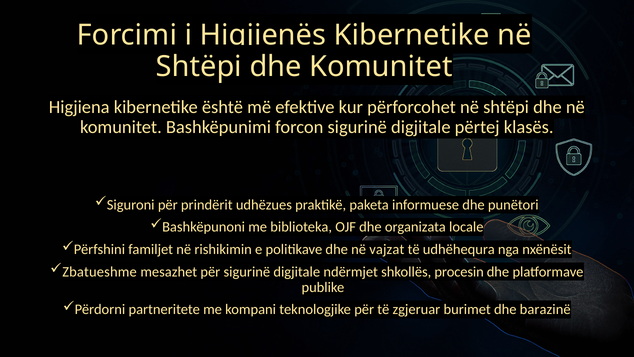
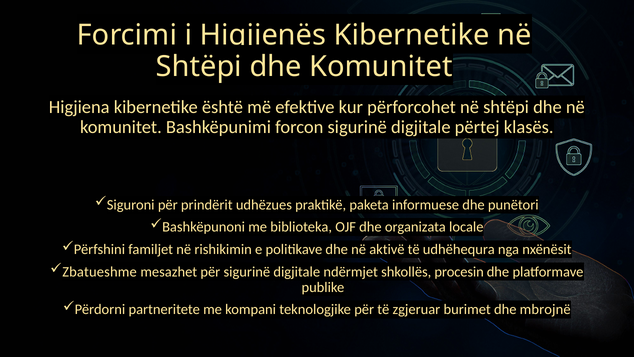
vajzat: vajzat -> aktivë
barazinë: barazinë -> mbrojnë
